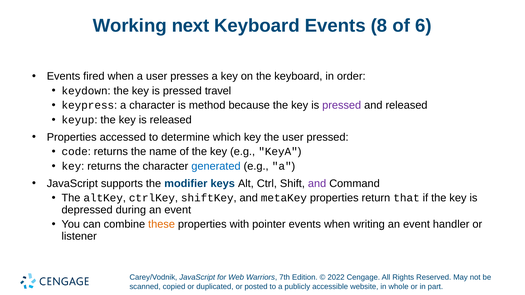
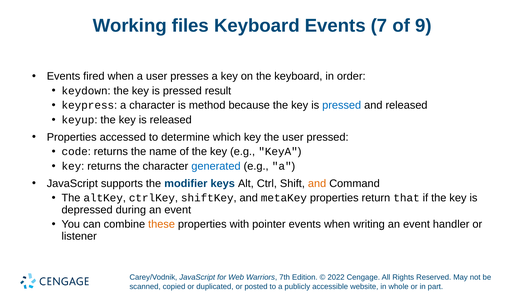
next: next -> files
8: 8 -> 7
6: 6 -> 9
travel: travel -> result
pressed at (342, 105) colour: purple -> blue
and at (317, 184) colour: purple -> orange
